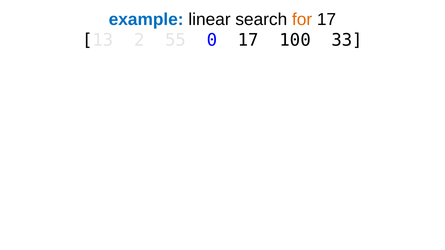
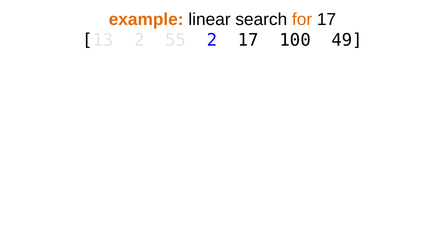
example colour: blue -> orange
55 0: 0 -> 2
33: 33 -> 49
